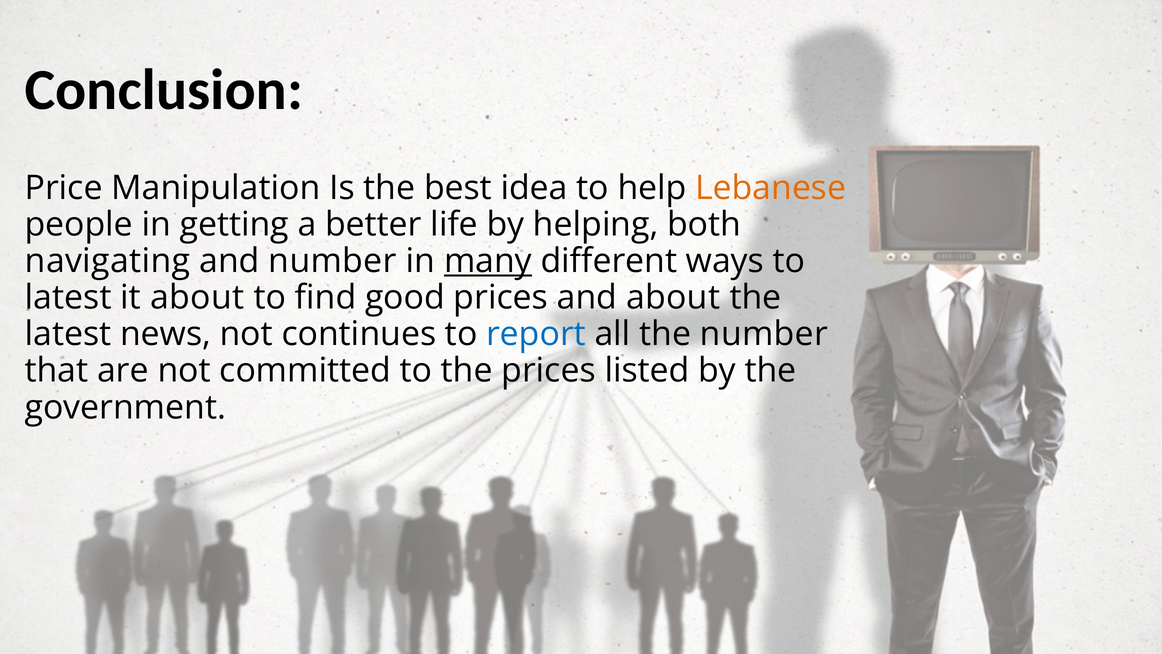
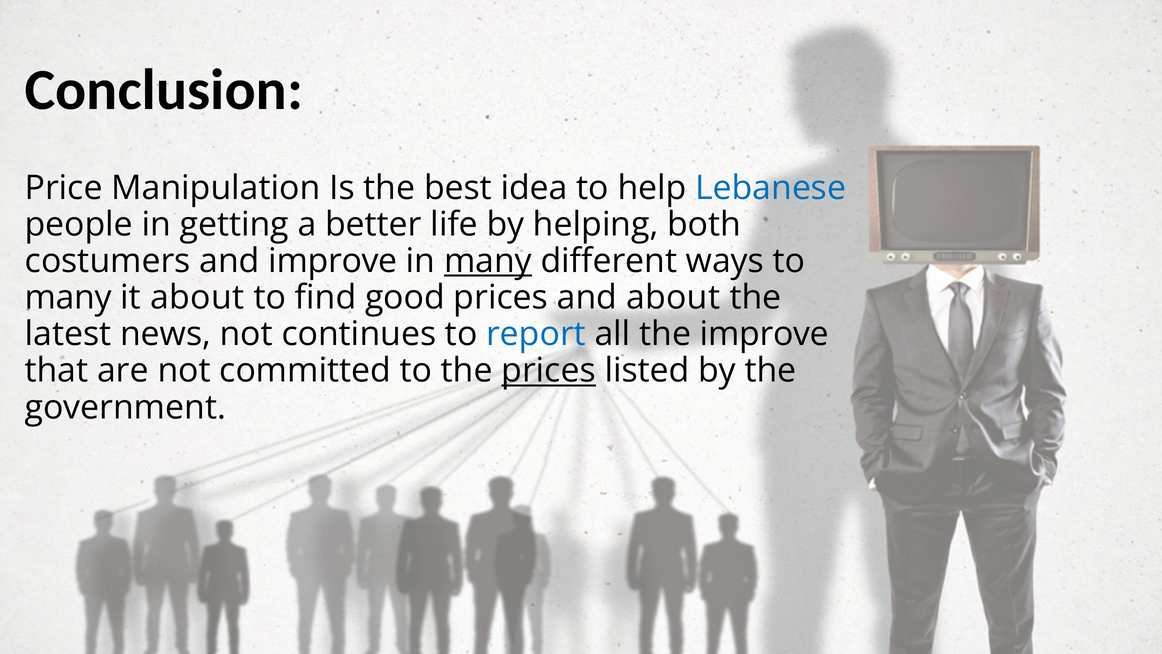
Lebanese colour: orange -> blue
navigating: navigating -> costumers
and number: number -> improve
latest at (68, 297): latest -> many
the number: number -> improve
prices at (549, 371) underline: none -> present
